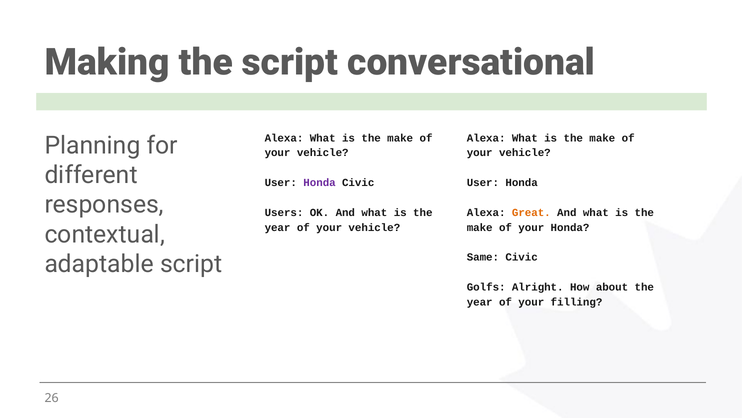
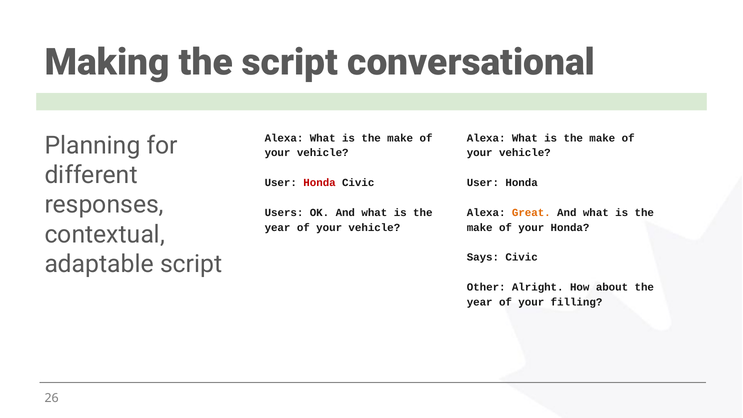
Honda at (320, 183) colour: purple -> red
Same: Same -> Says
Golfs: Golfs -> Other
